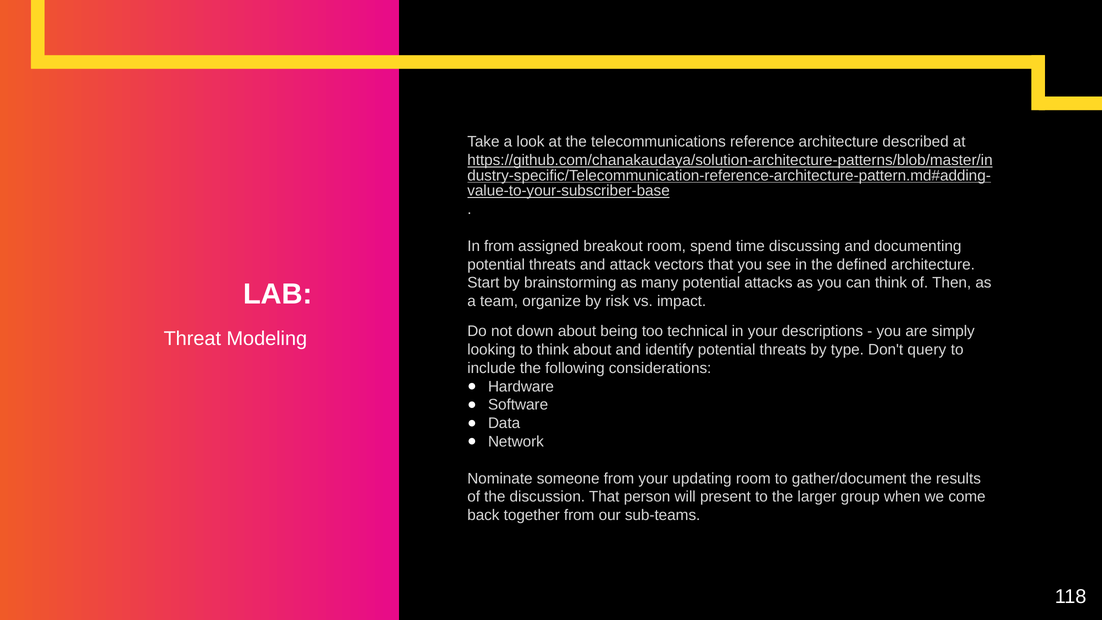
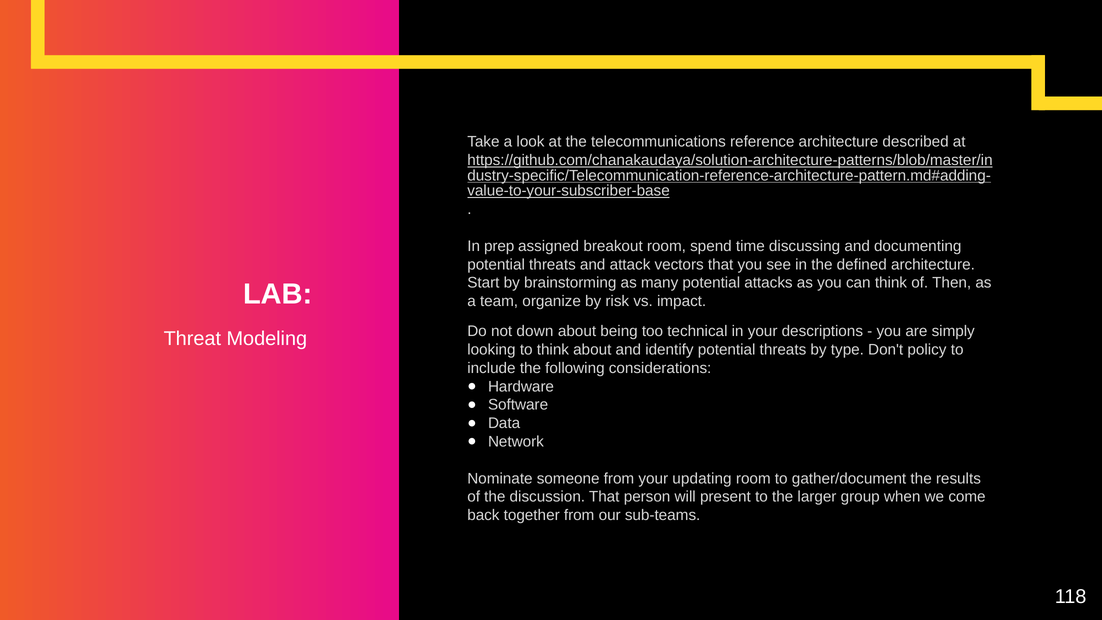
In from: from -> prep
query: query -> policy
